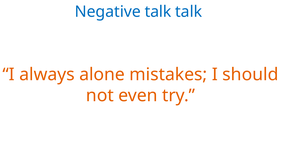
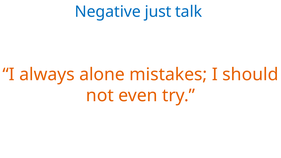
Negative talk: talk -> just
